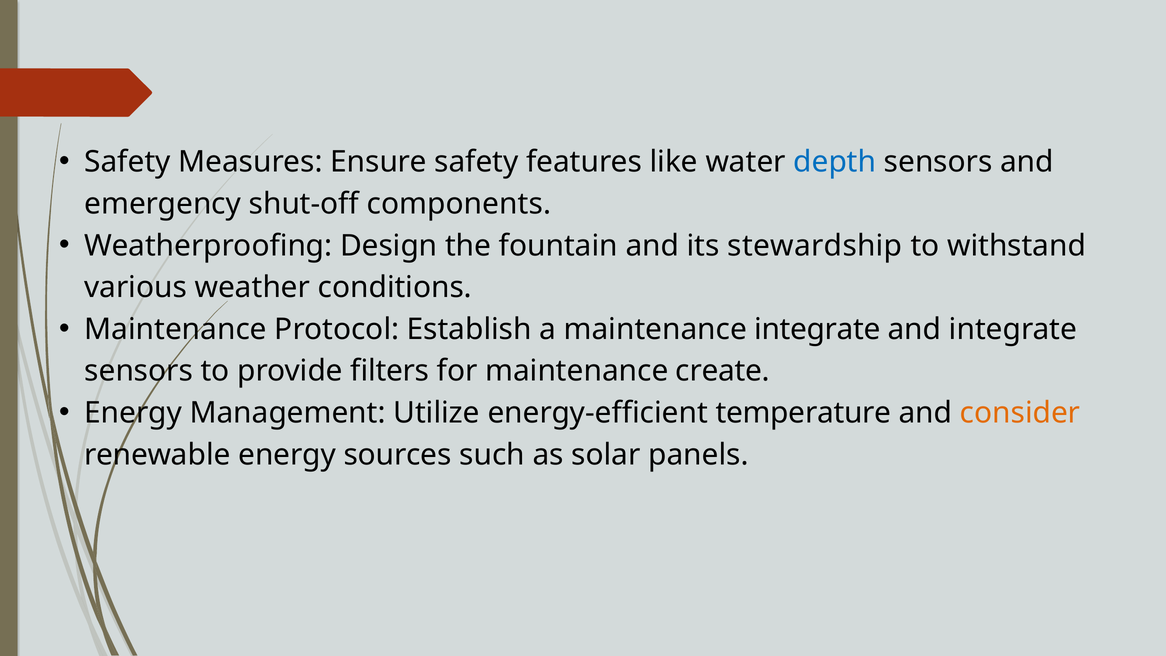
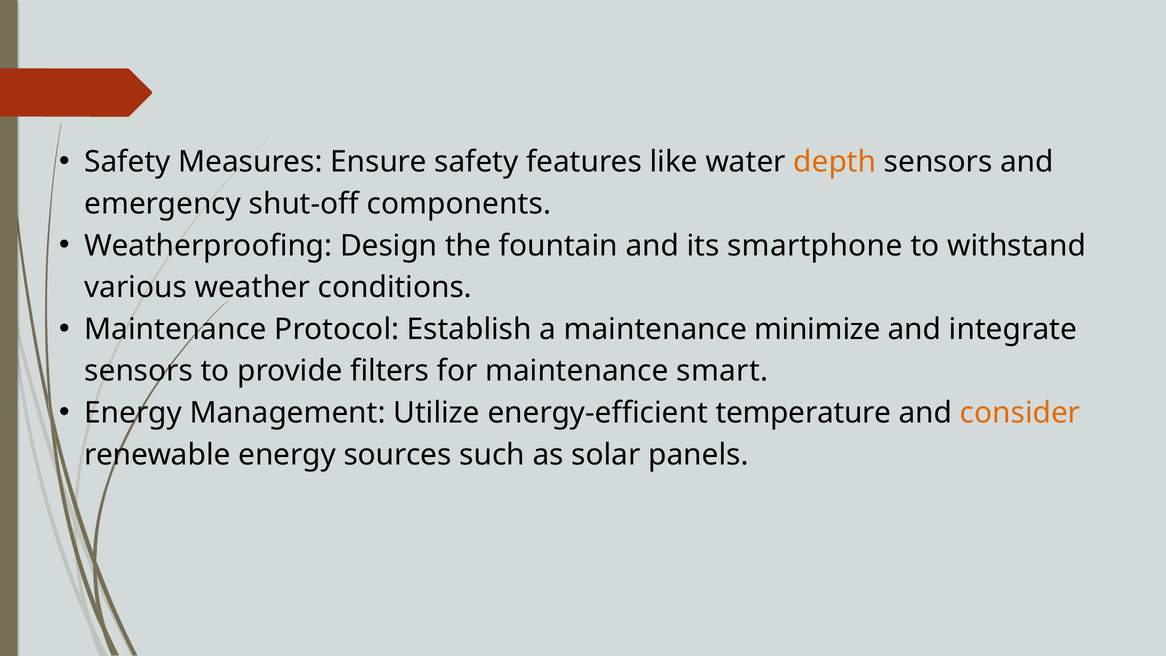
depth colour: blue -> orange
stewardship: stewardship -> smartphone
maintenance integrate: integrate -> minimize
create: create -> smart
